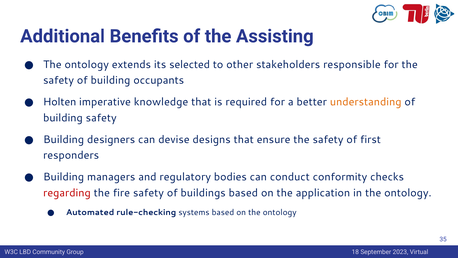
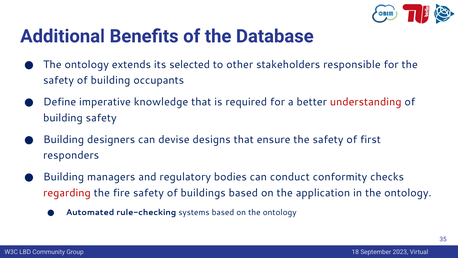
Assisting: Assisting -> Database
Holten: Holten -> Define
understanding colour: orange -> red
